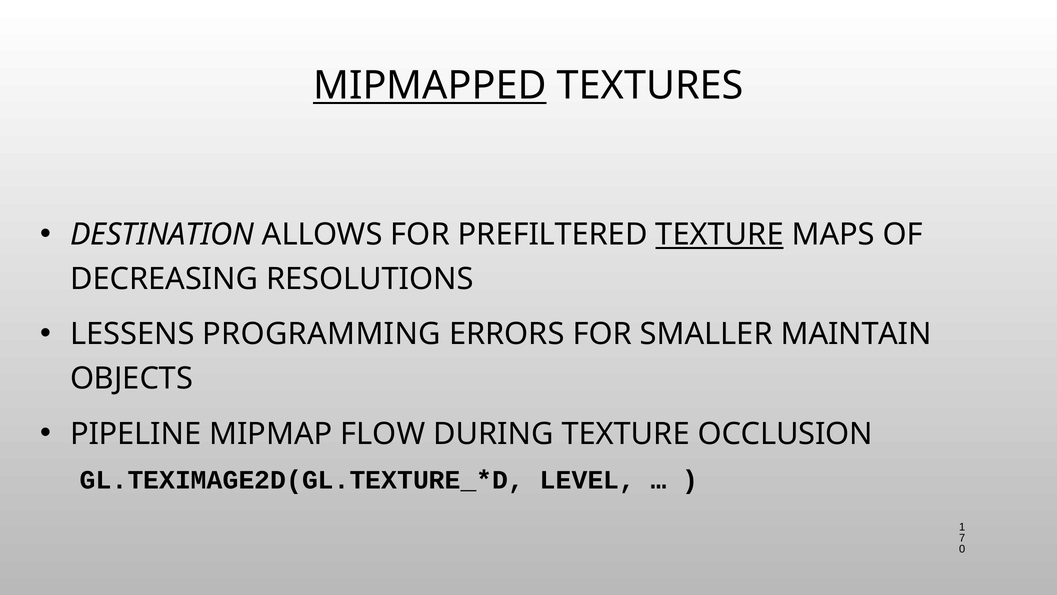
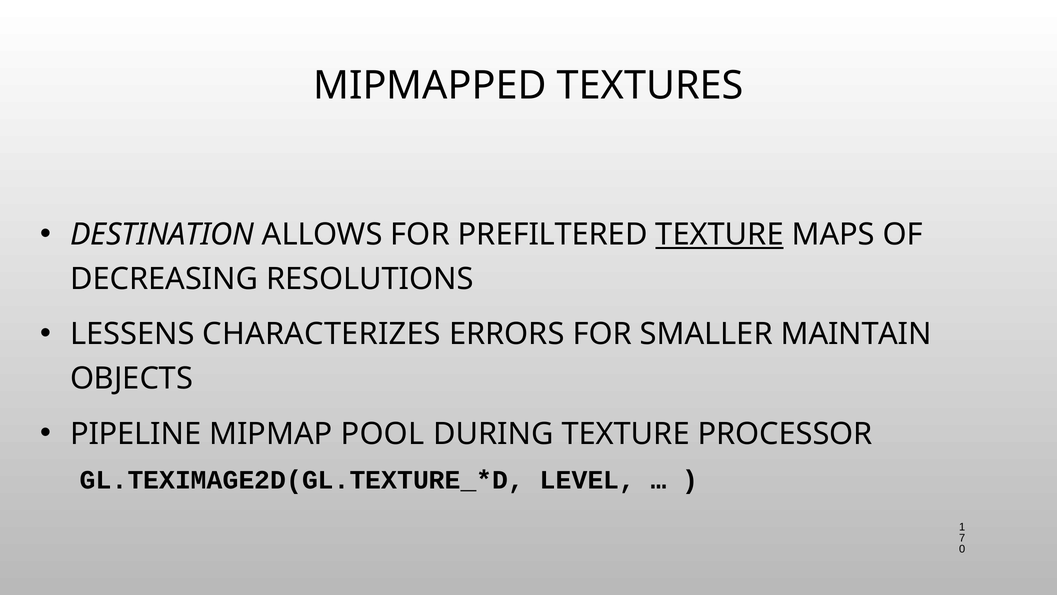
MIPMAPPED underline: present -> none
PROGRAMMING: PROGRAMMING -> CHARACTERIZES
FLOW: FLOW -> POOL
OCCLUSION: OCCLUSION -> PROCESSOR
